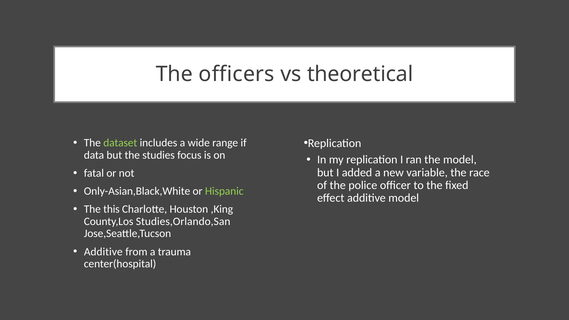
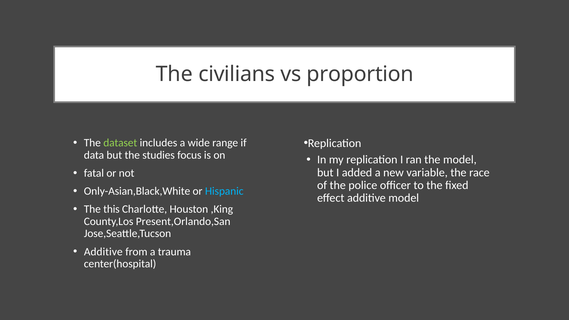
officers: officers -> civilians
theoretical: theoretical -> proportion
Hispanic colour: light green -> light blue
Studies,Orlando,San: Studies,Orlando,San -> Present,Orlando,San
